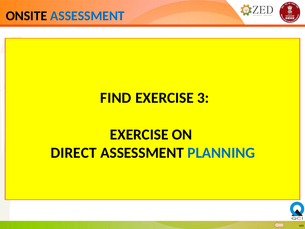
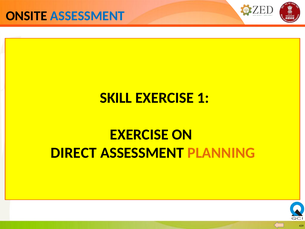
FIND: FIND -> SKILL
3: 3 -> 1
PLANNING colour: blue -> orange
